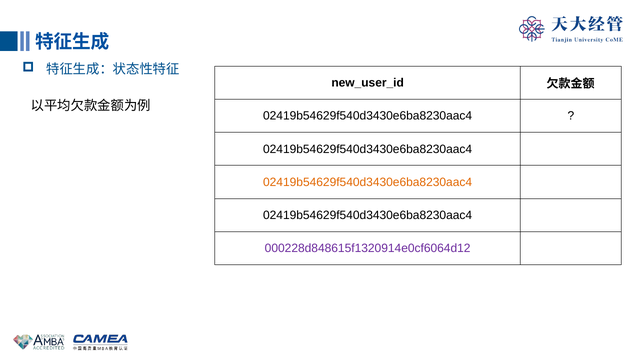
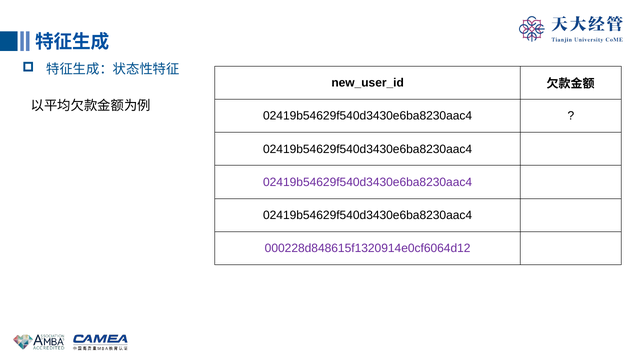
02419b54629f540d3430e6ba8230aac4 at (368, 182) colour: orange -> purple
